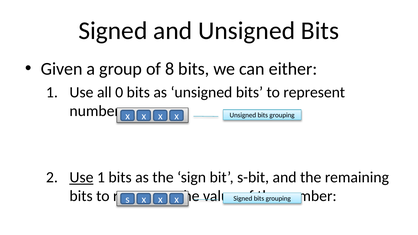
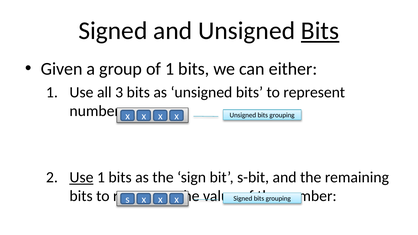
Bits at (320, 31) underline: none -> present
of 8: 8 -> 1
0: 0 -> 3
